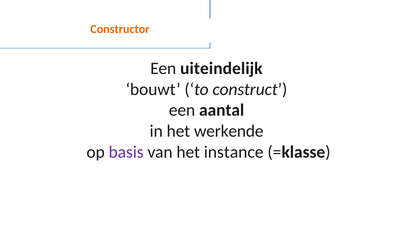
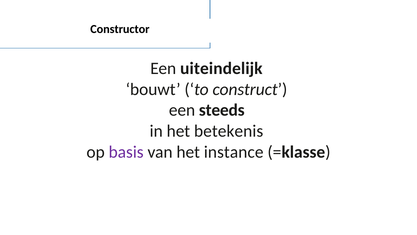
Constructor colour: orange -> black
aantal: aantal -> steeds
werkende: werkende -> betekenis
